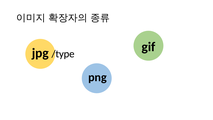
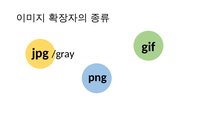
/type: /type -> /gray
